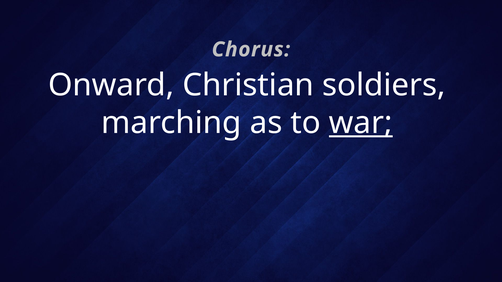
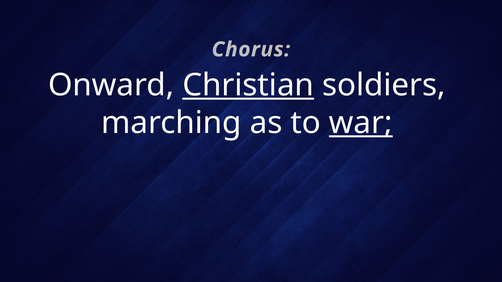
Christian underline: none -> present
